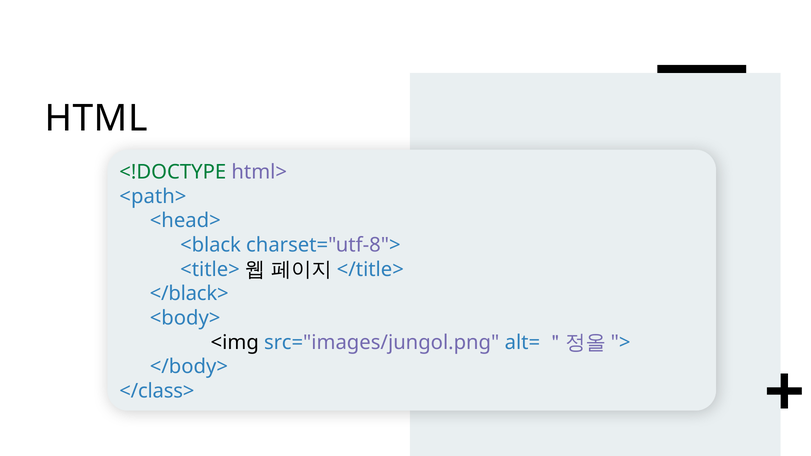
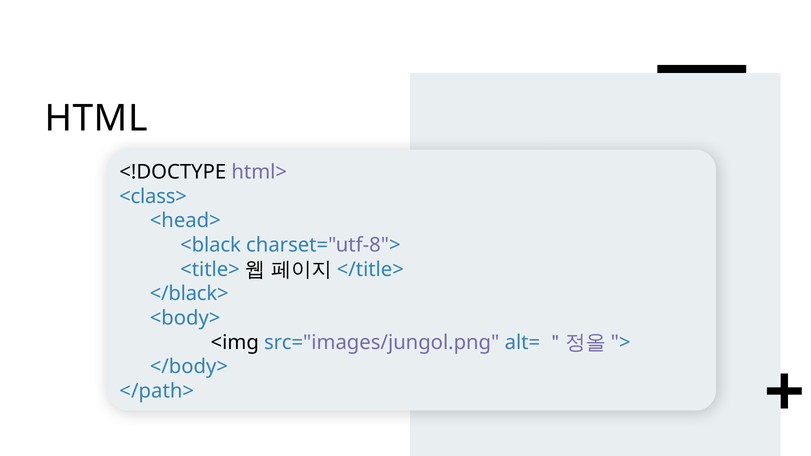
<!DOCTYPE colour: green -> black
<path>: <path> -> <class>
</class>: </class> -> </path>
